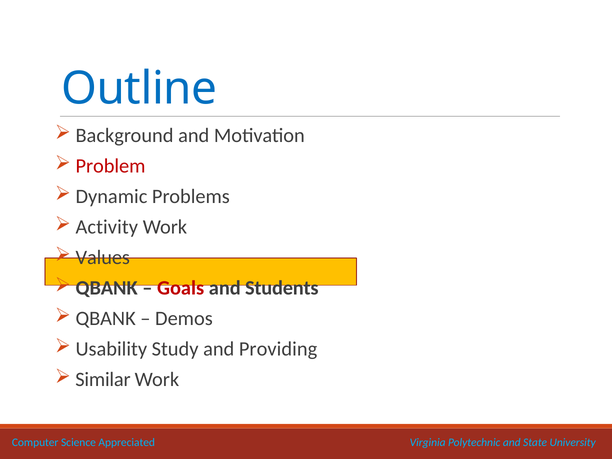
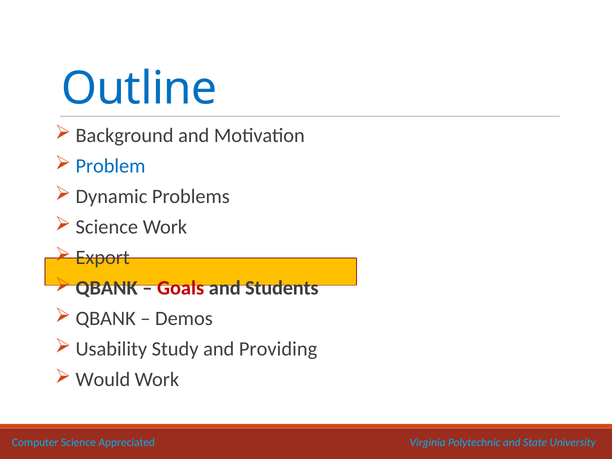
Problem colour: red -> blue
Activity at (107, 227): Activity -> Science
Values: Values -> Export
Similar: Similar -> Would
